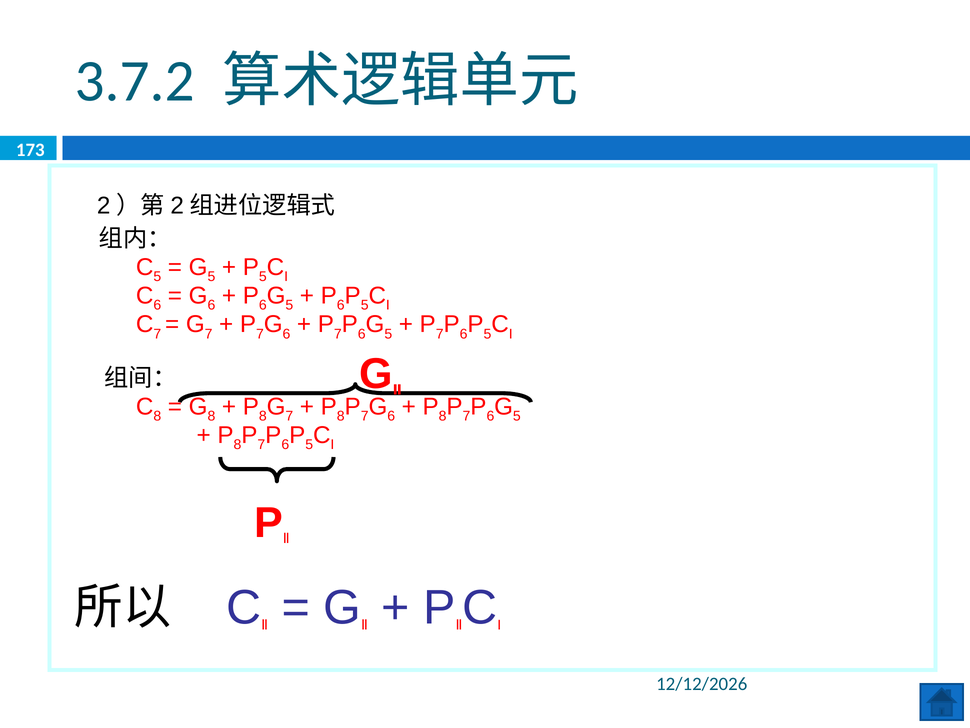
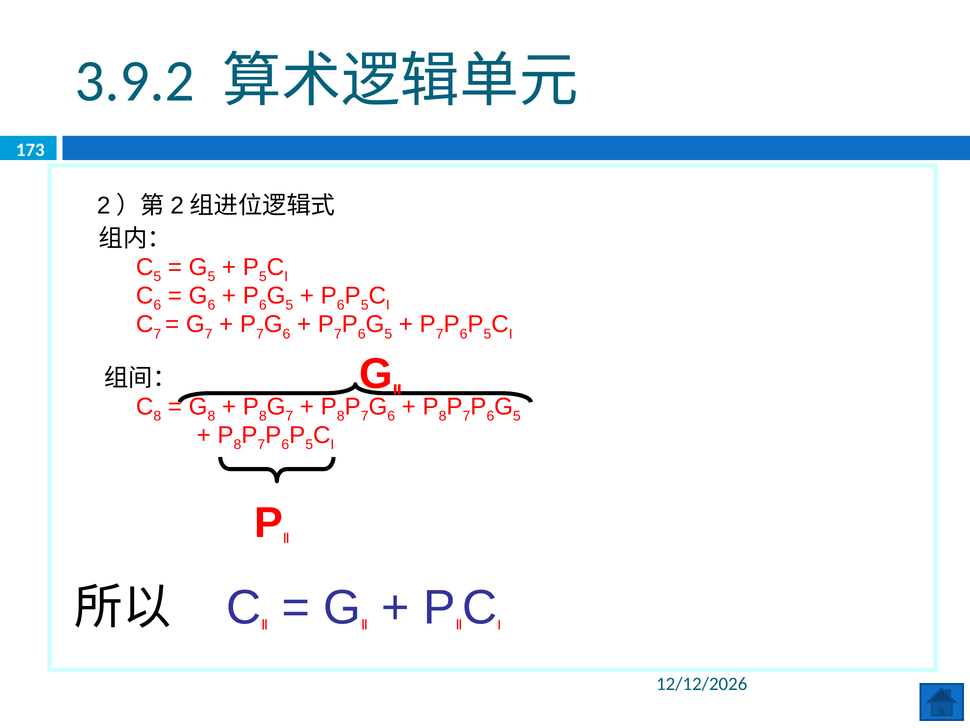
3.7.2: 3.7.2 -> 3.9.2
